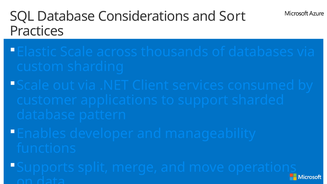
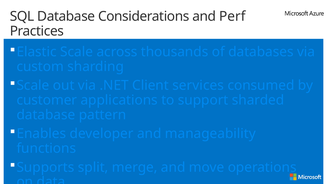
Sort: Sort -> Perf
